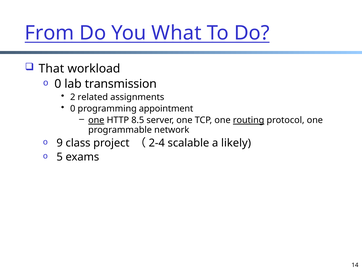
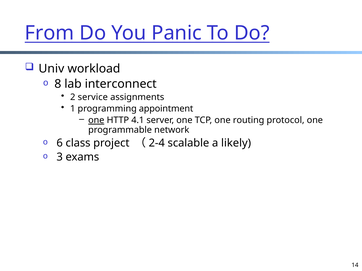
What: What -> Panic
That: That -> Univ
0 at (58, 84): 0 -> 8
transmission: transmission -> interconnect
related: related -> service
0 at (73, 109): 0 -> 1
8.5: 8.5 -> 4.1
routing underline: present -> none
9: 9 -> 6
5: 5 -> 3
